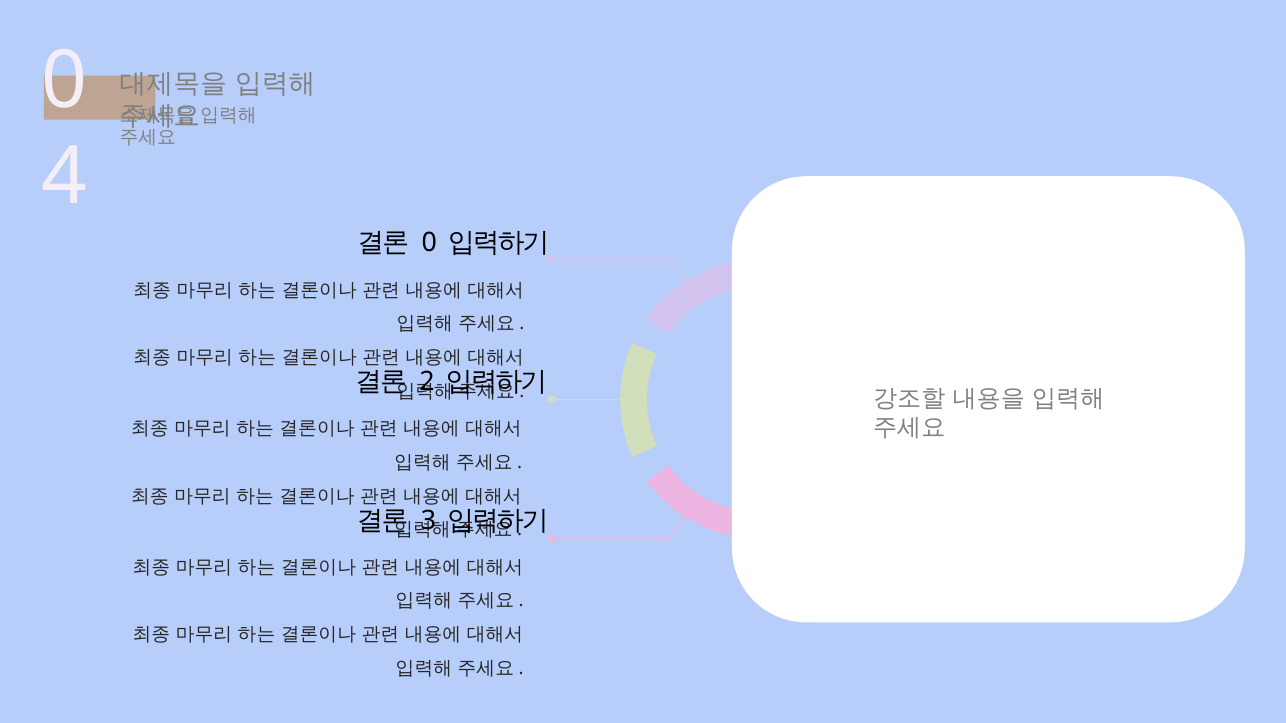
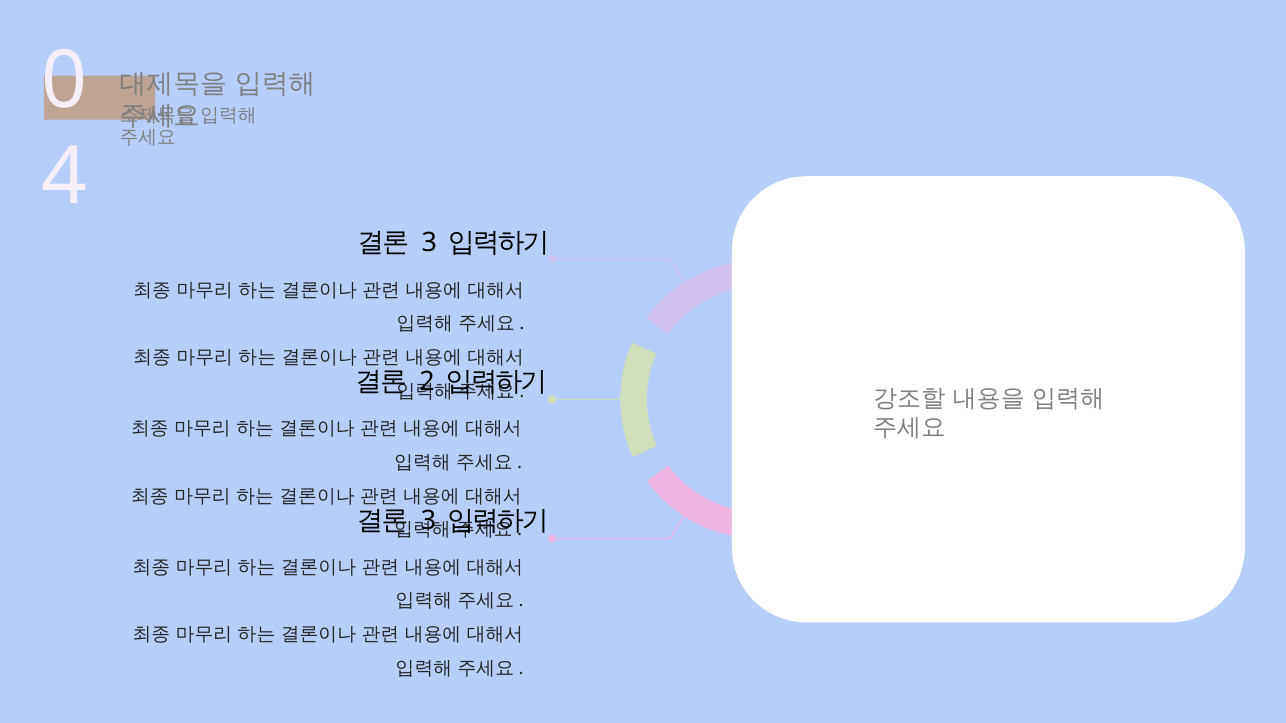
0 at (429, 243): 0 -> 3
